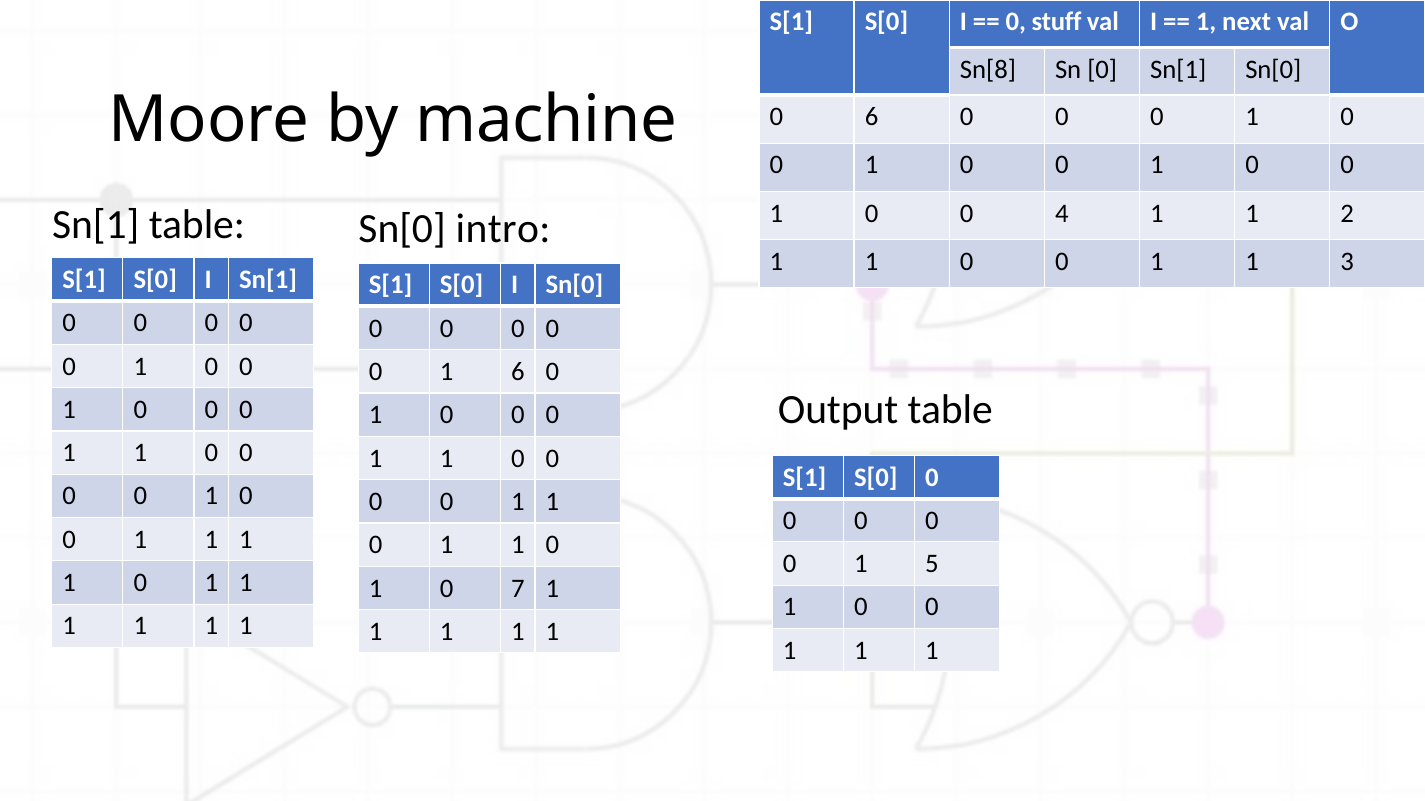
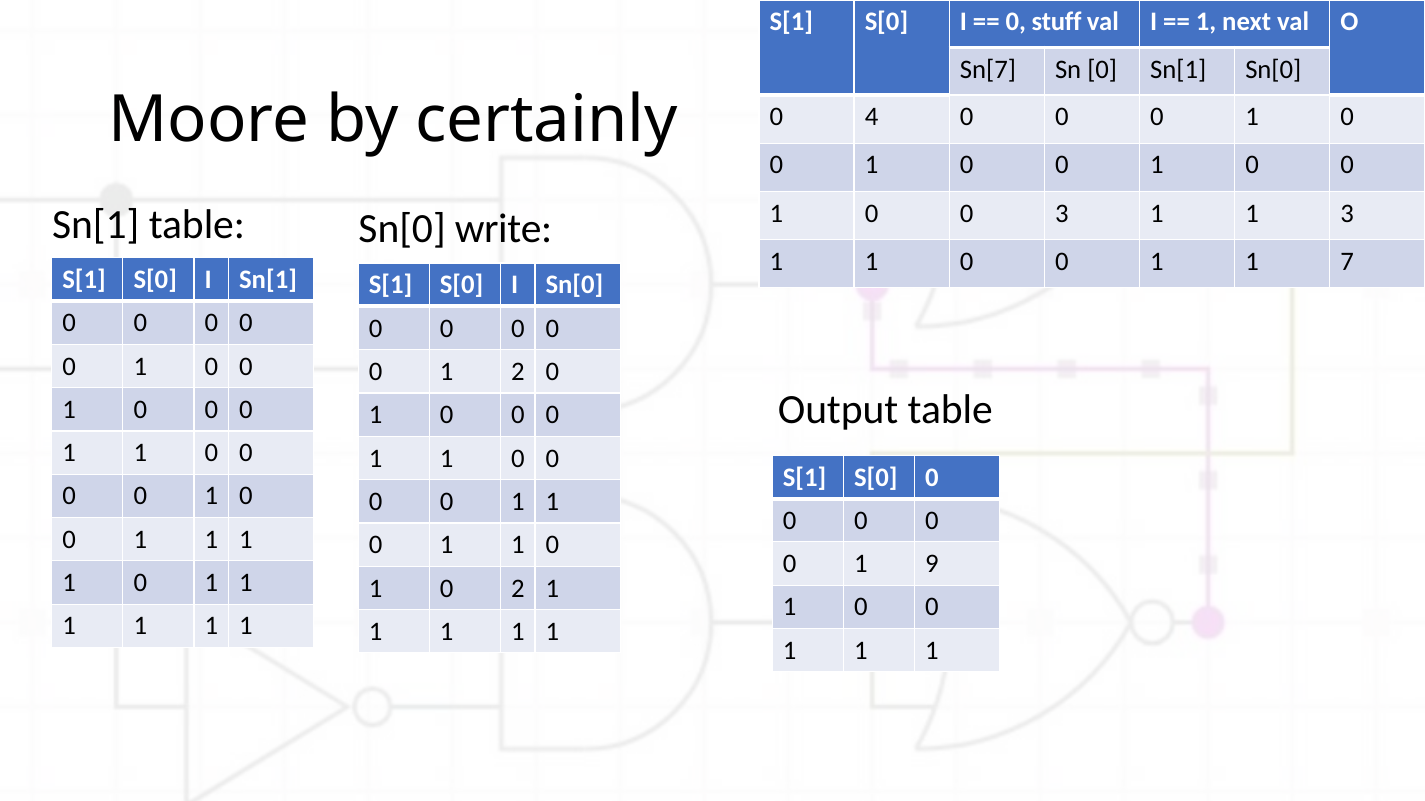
Sn[8: Sn[8 -> Sn[7
machine: machine -> certainly
0 6: 6 -> 4
0 4: 4 -> 3
1 2: 2 -> 3
intro: intro -> write
3: 3 -> 7
1 6: 6 -> 2
5: 5 -> 9
0 7: 7 -> 2
